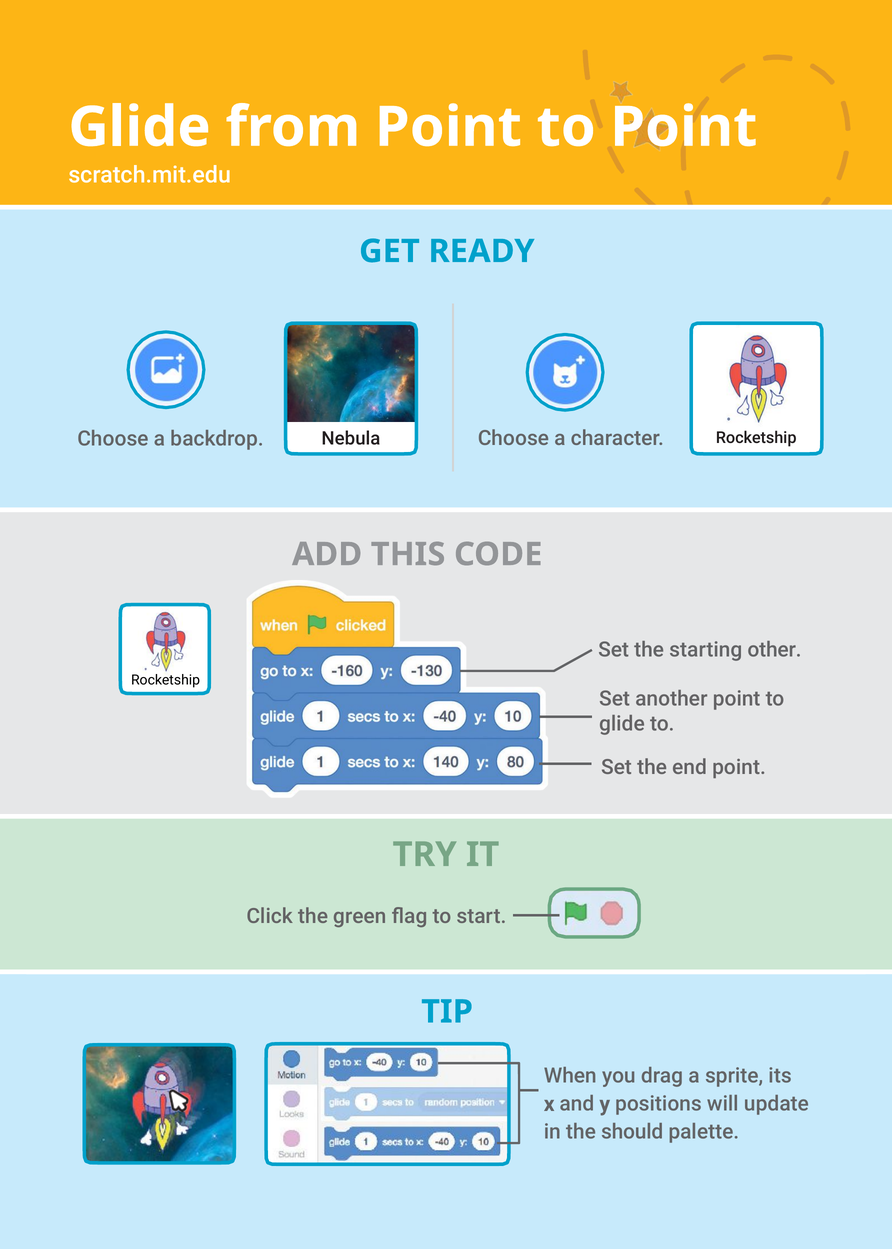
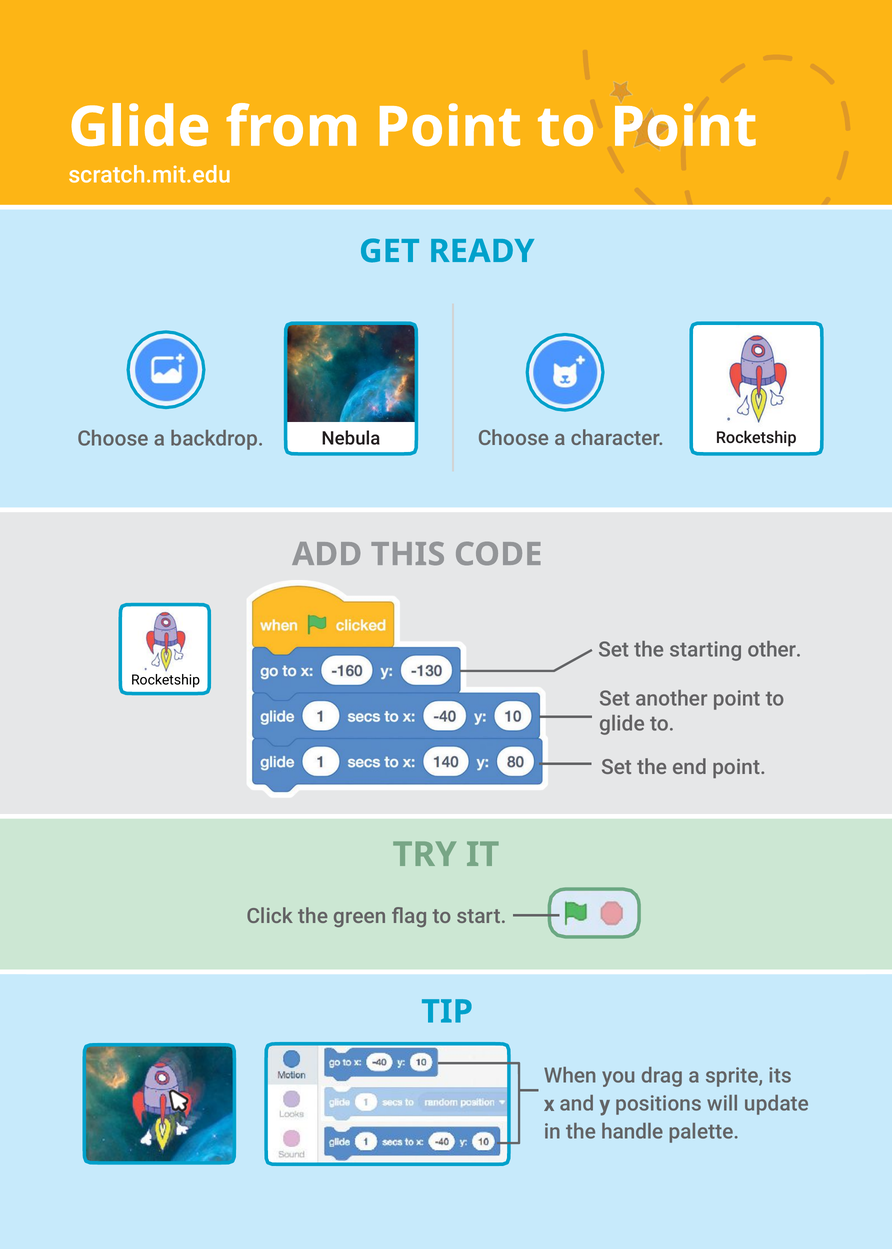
should: should -> handle
